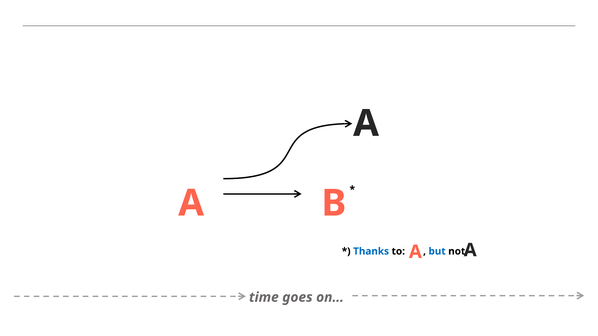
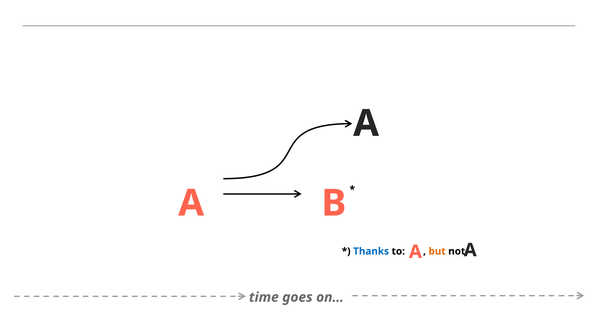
but colour: blue -> orange
